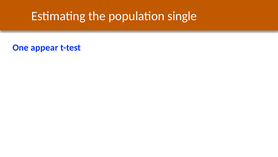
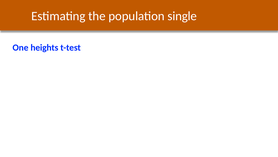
appear: appear -> heights
